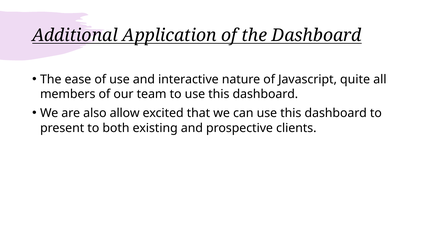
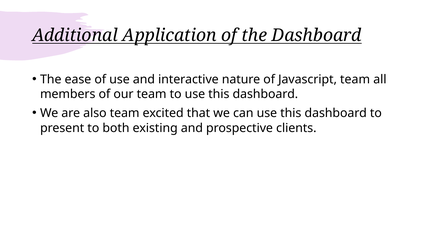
Javascript quite: quite -> team
also allow: allow -> team
